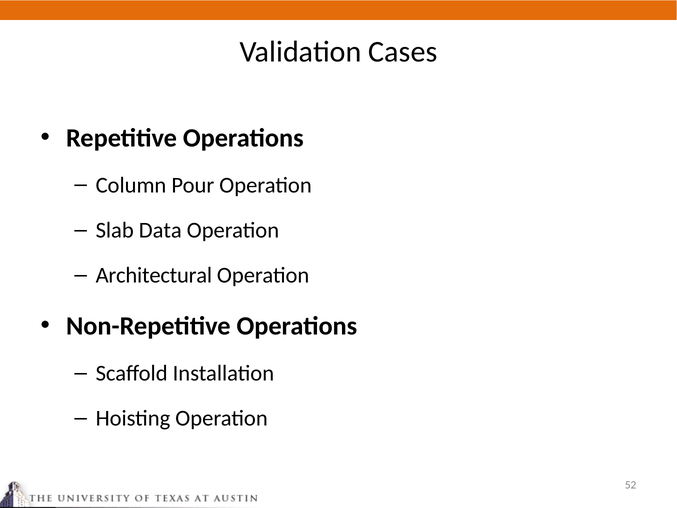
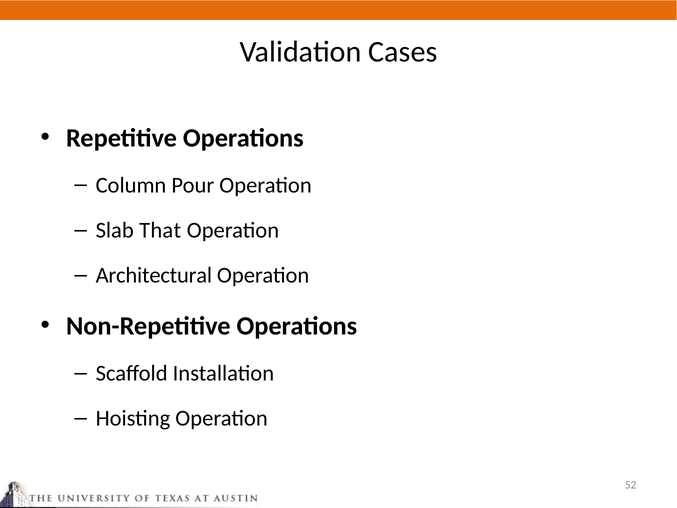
Data: Data -> That
